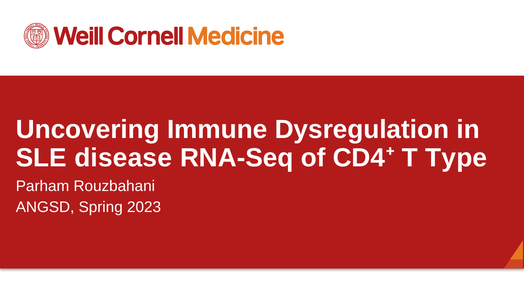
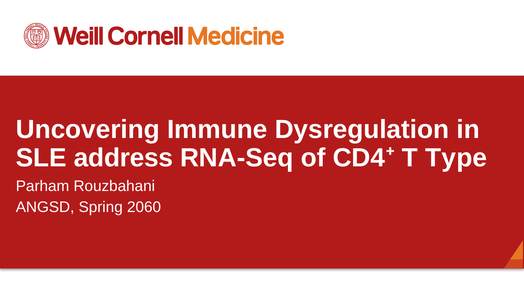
disease: disease -> address
2023: 2023 -> 2060
